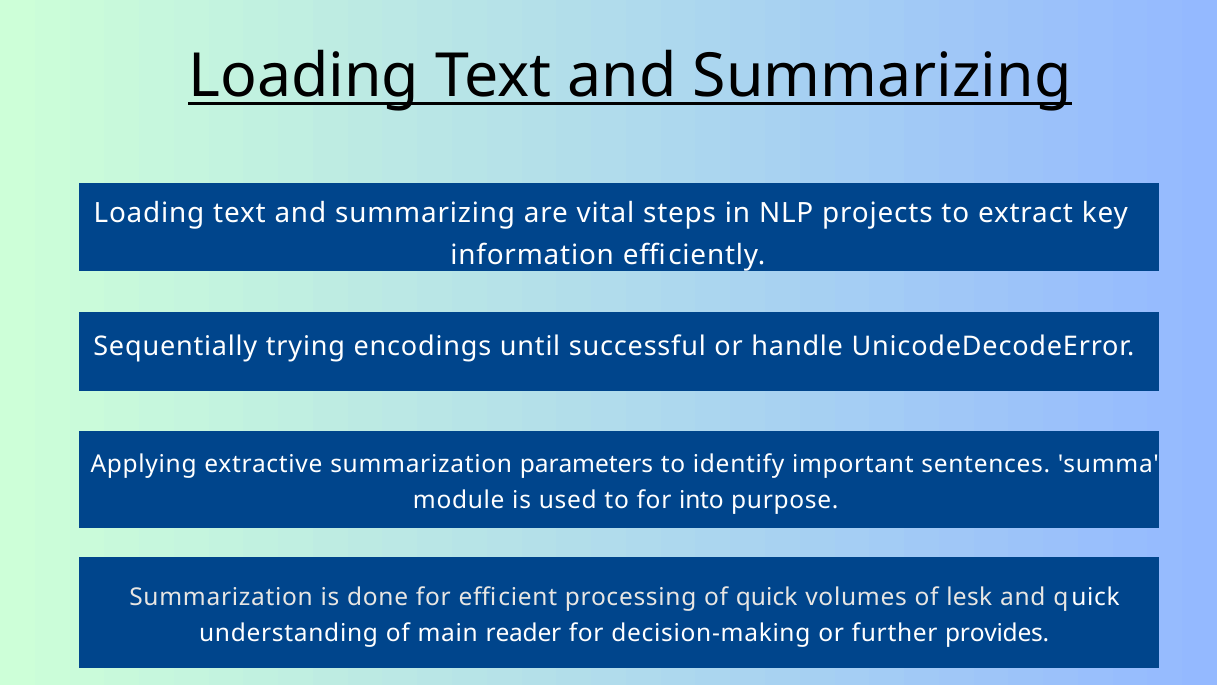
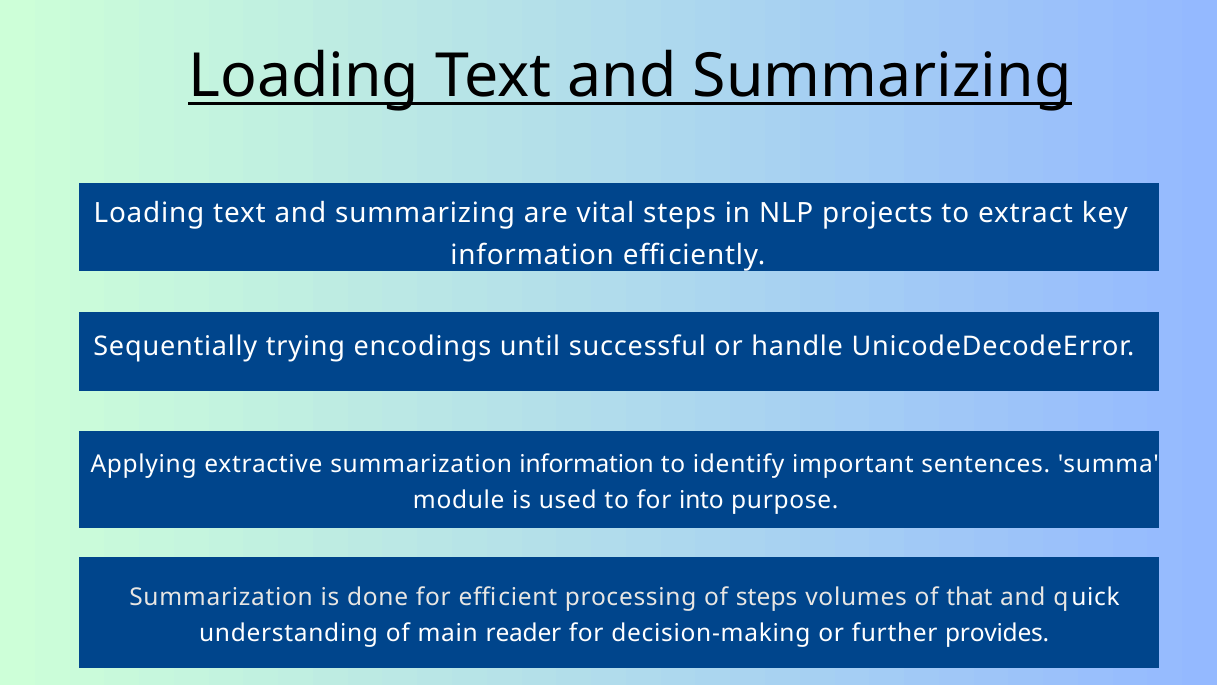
summarization parameters: parameters -> information
of quick: quick -> steps
lesk: lesk -> that
